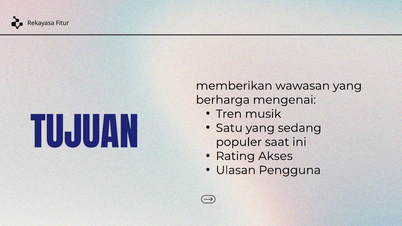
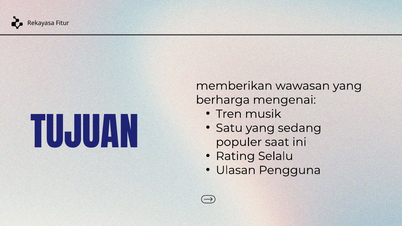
Akses: Akses -> Selalu
